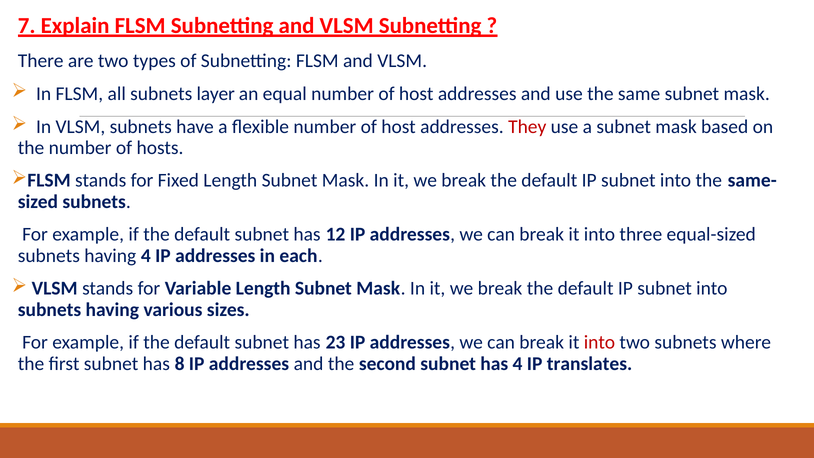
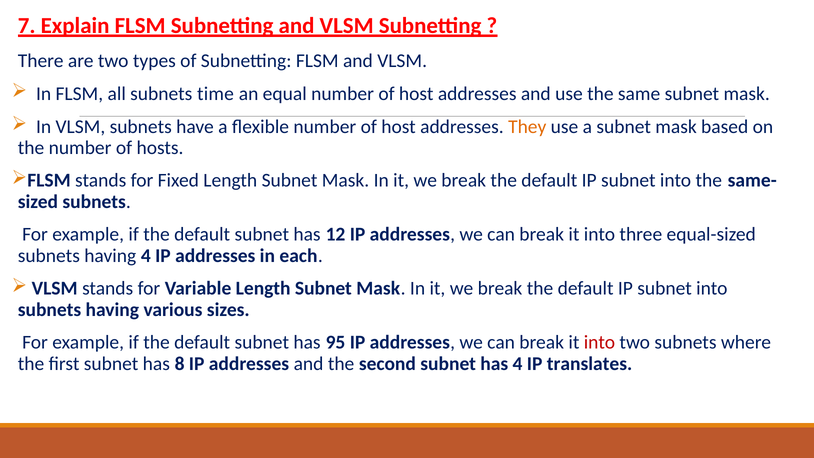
layer: layer -> time
They colour: red -> orange
23: 23 -> 95
